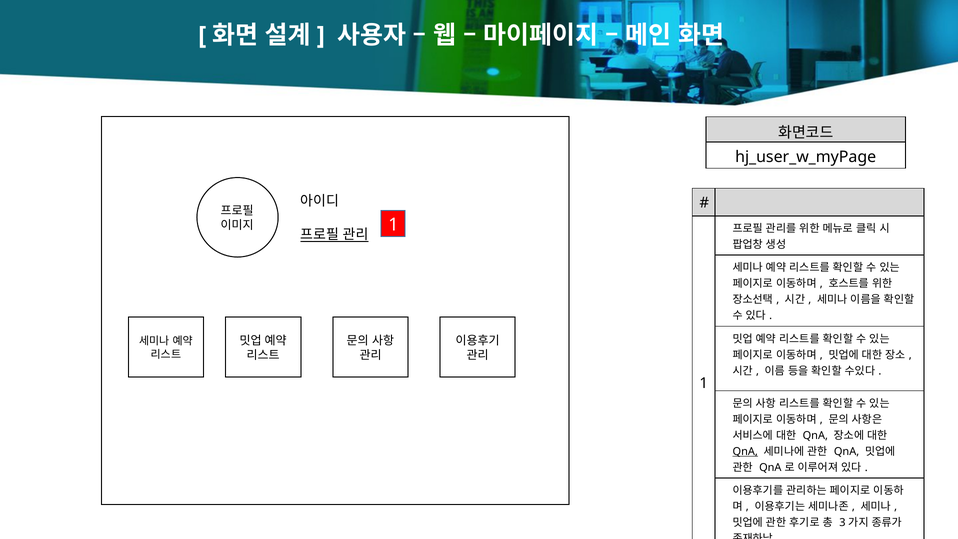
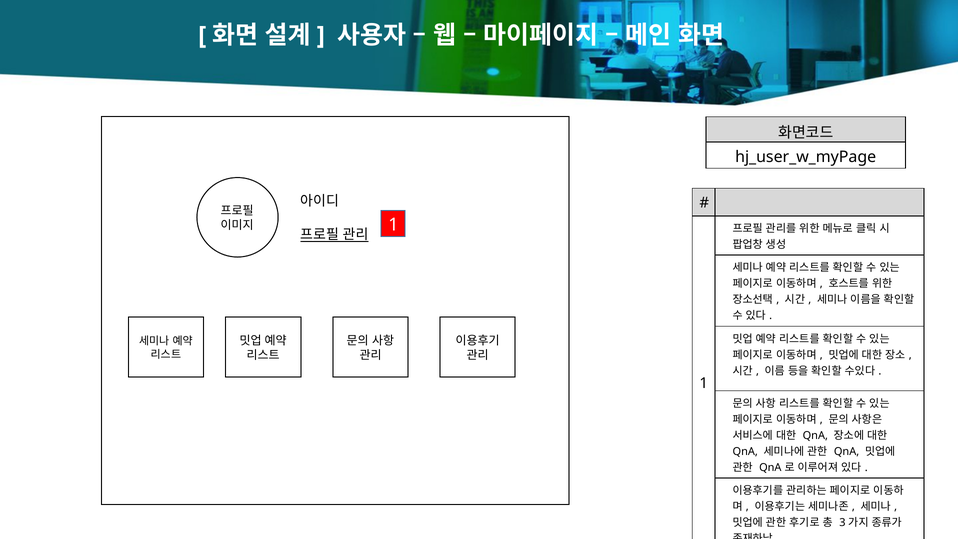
QnA at (745, 451) underline: present -> none
